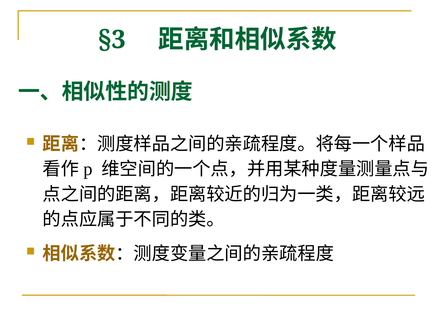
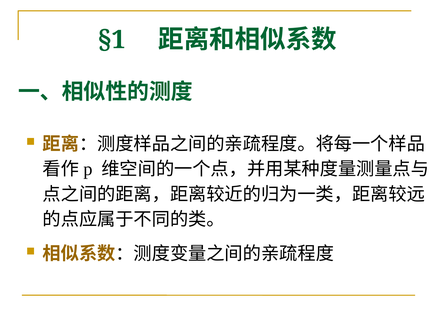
§3: §3 -> §1
